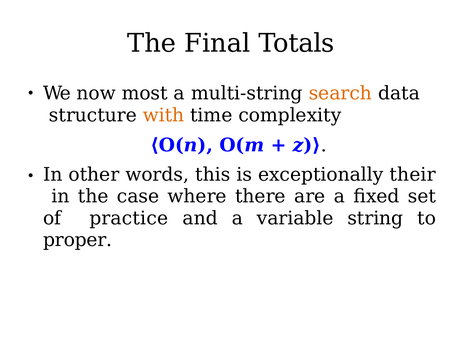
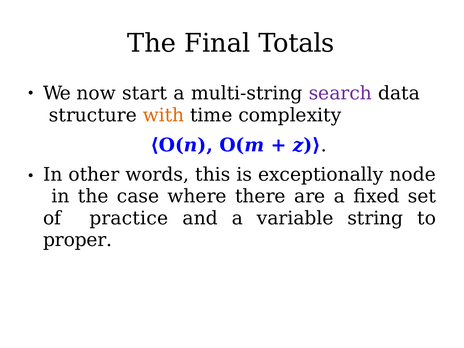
most: most -> start
search colour: orange -> purple
their: their -> node
